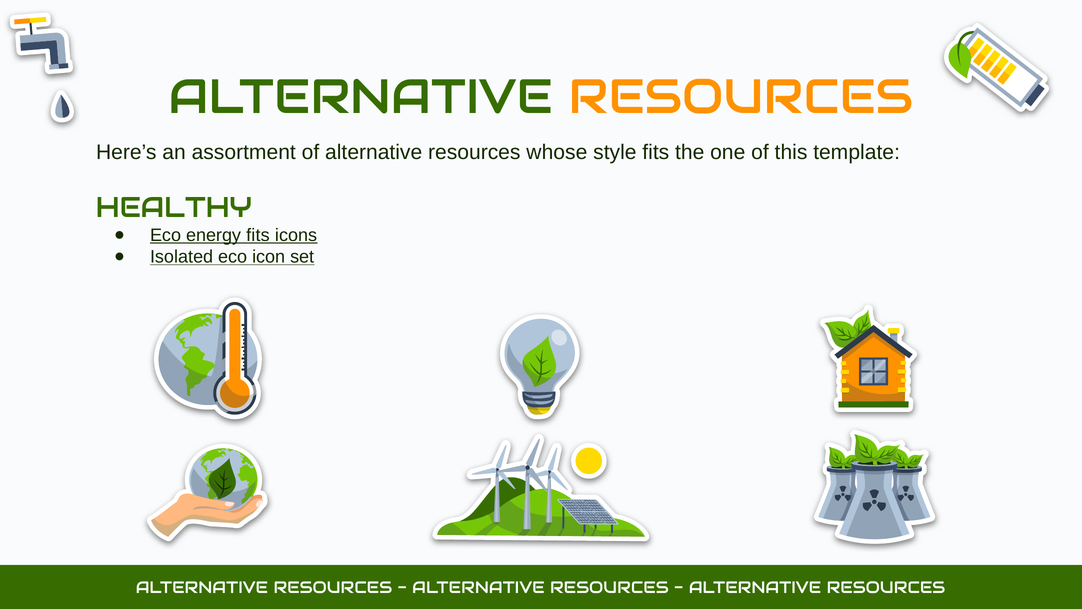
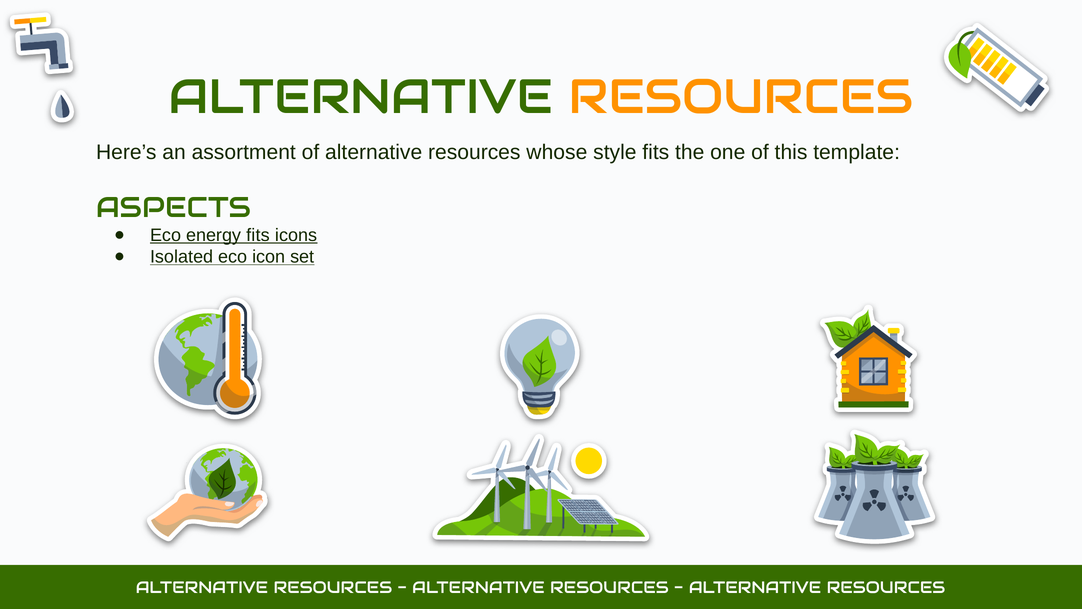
HEALTHY: HEALTHY -> ASPECTS
